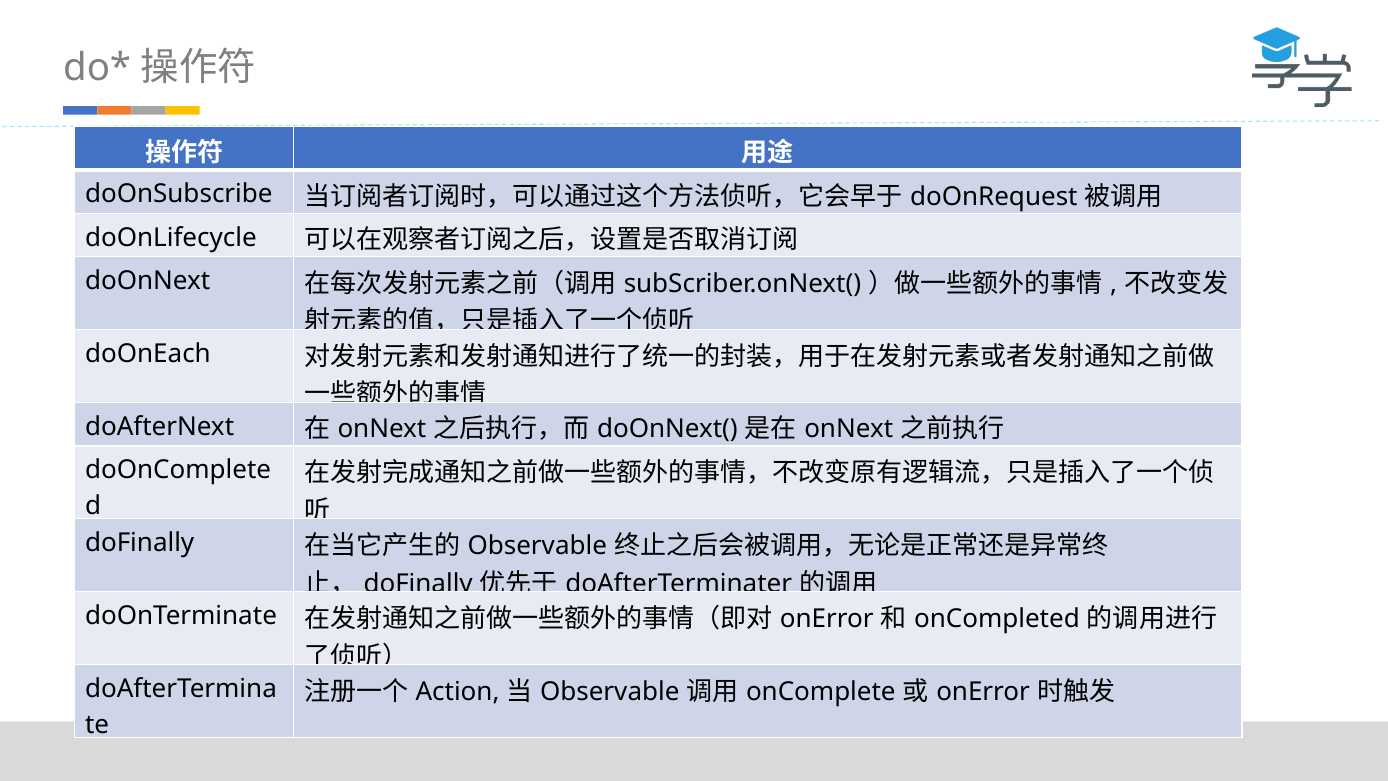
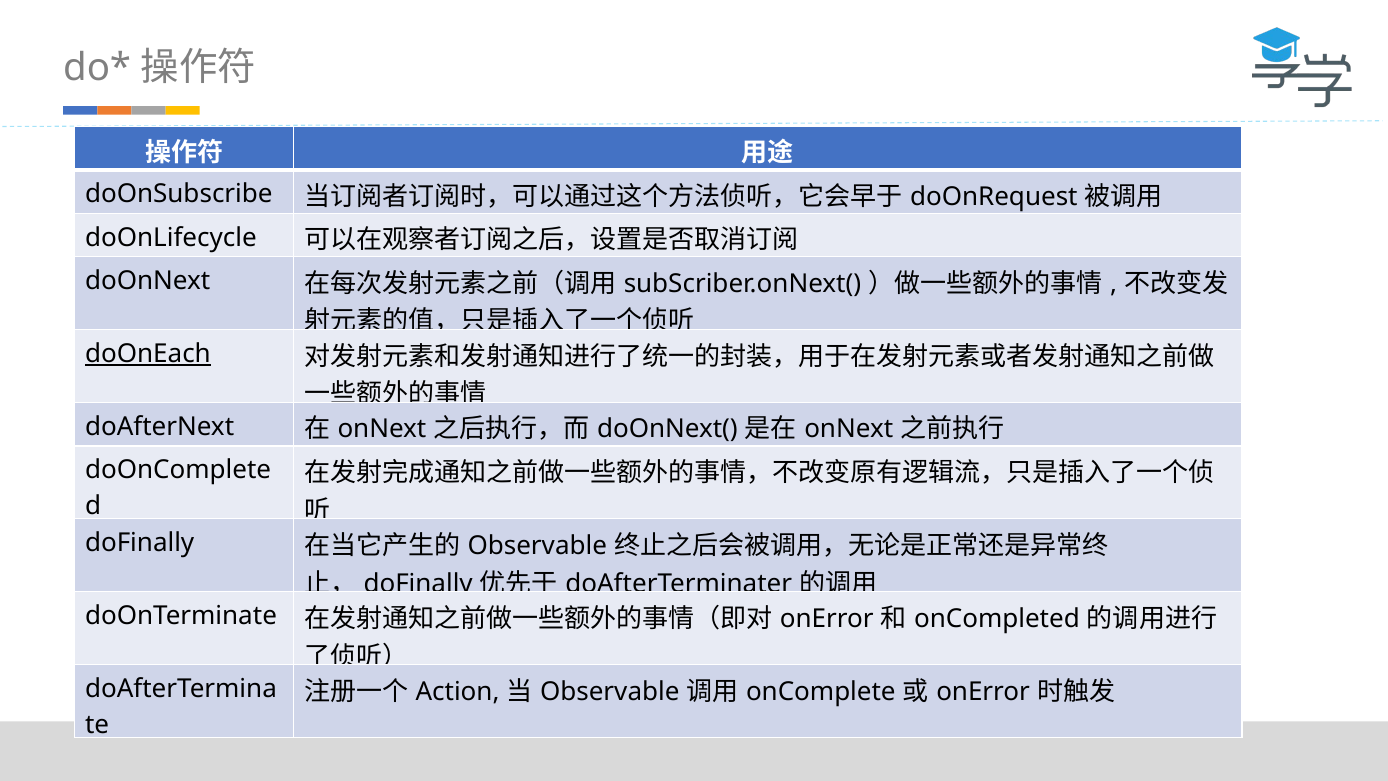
doOnEach underline: none -> present
